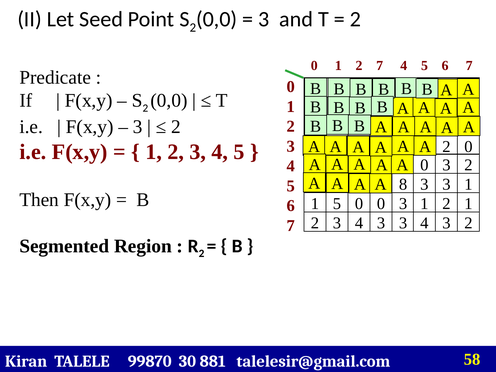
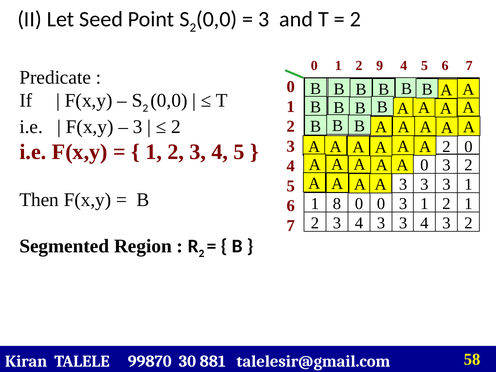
1 2 7: 7 -> 9
8 at (403, 184): 8 -> 3
5 at (337, 204): 5 -> 8
